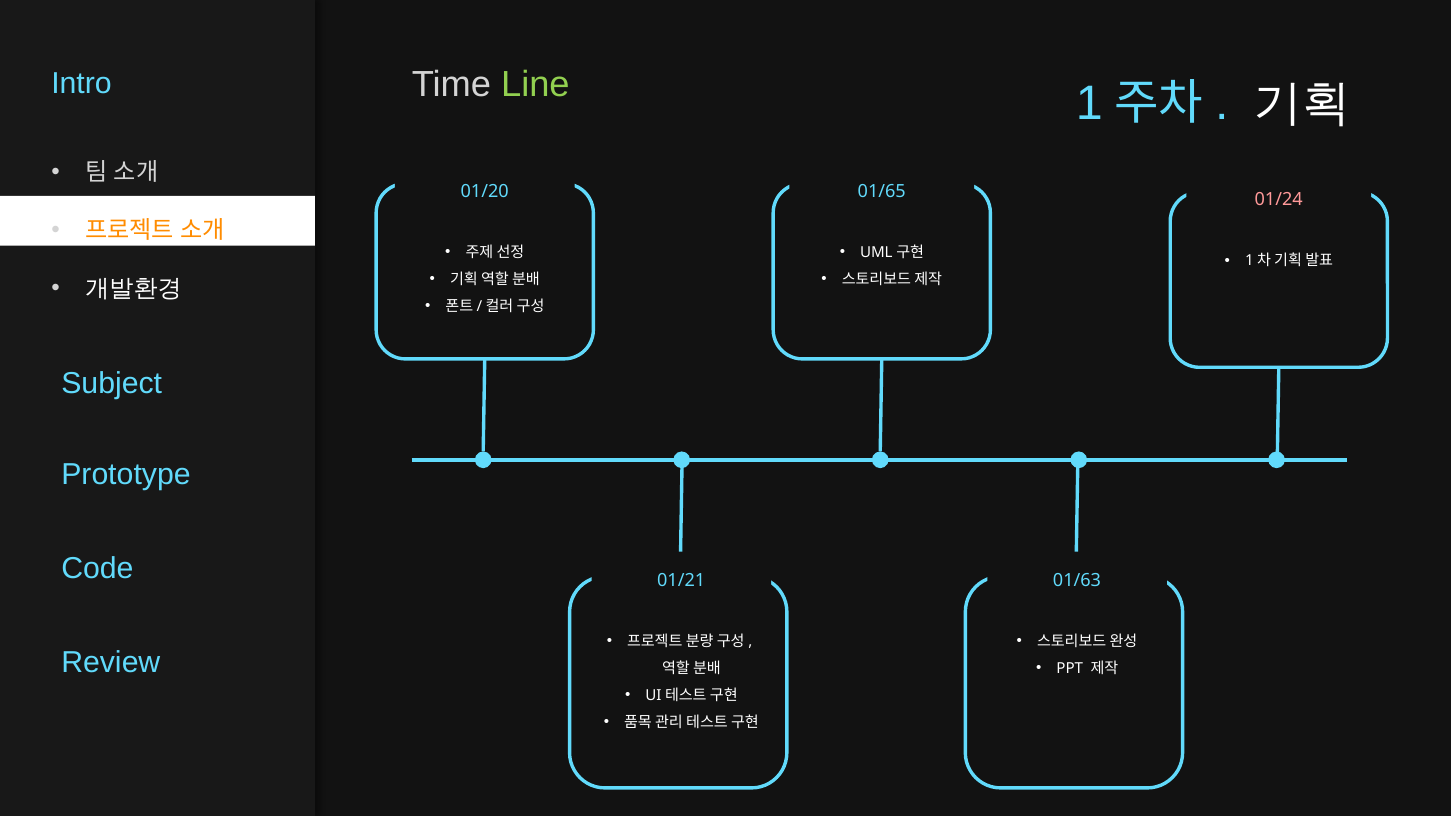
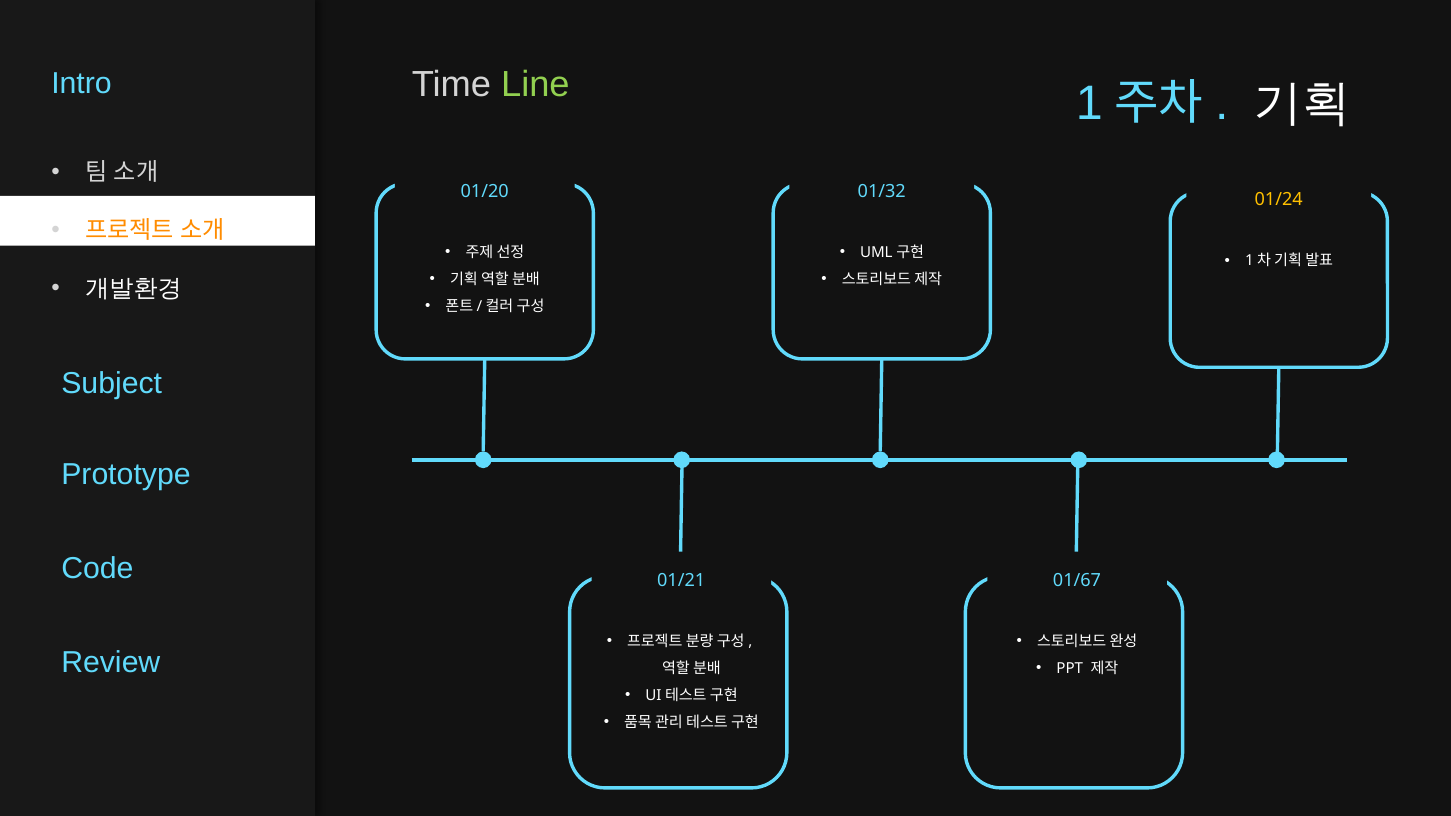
01/65: 01/65 -> 01/32
01/24 colour: pink -> yellow
01/63: 01/63 -> 01/67
